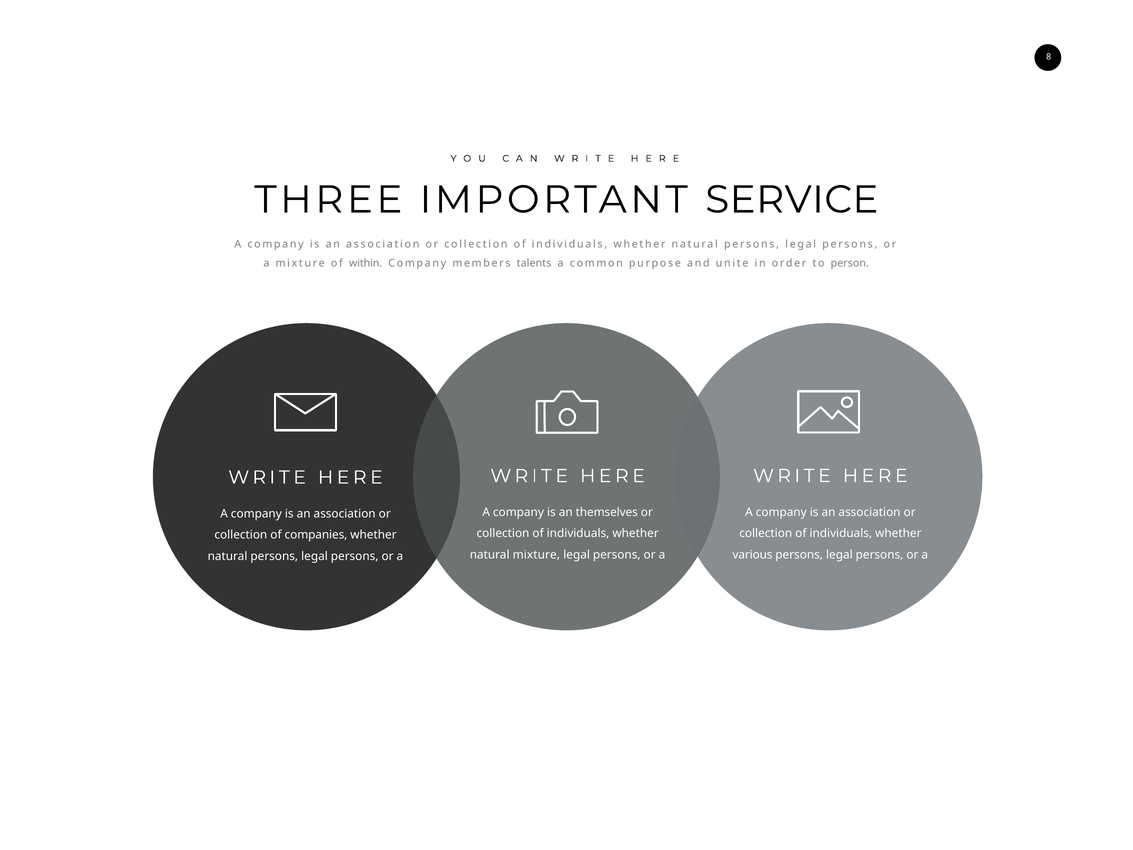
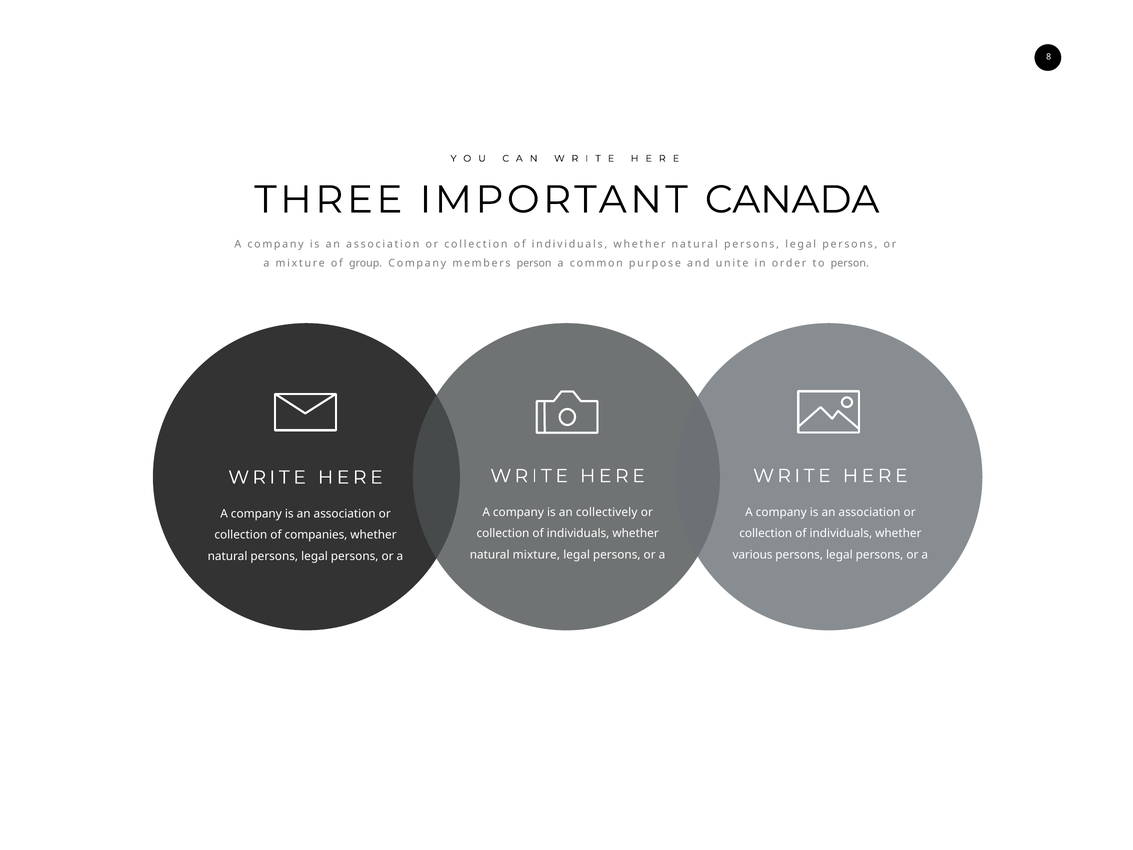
SERVICE: SERVICE -> CANADA
within: within -> group
members talents: talents -> person
themselves: themselves -> collectively
